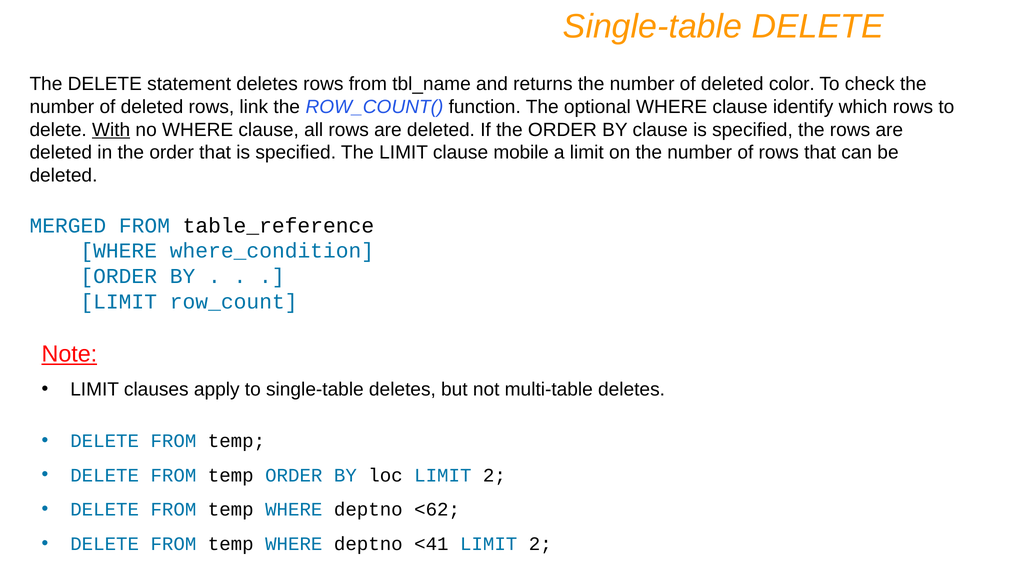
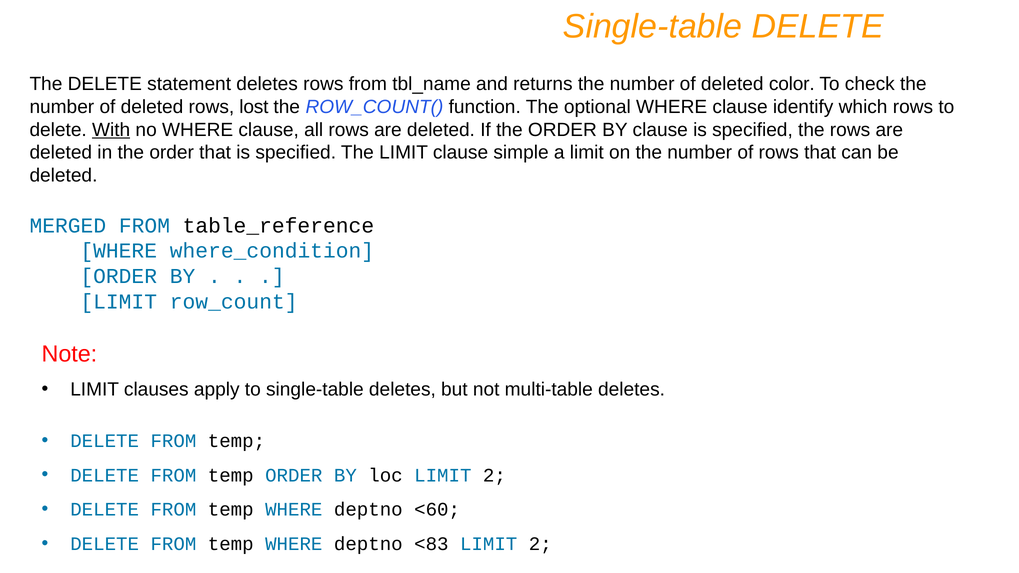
link: link -> lost
mobile: mobile -> simple
Note underline: present -> none
<62: <62 -> <60
<41: <41 -> <83
